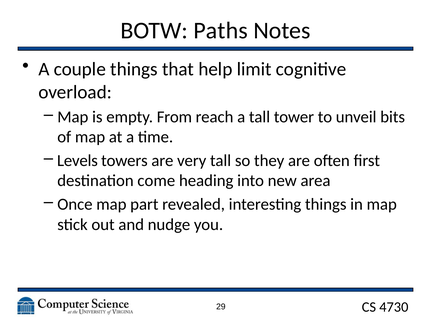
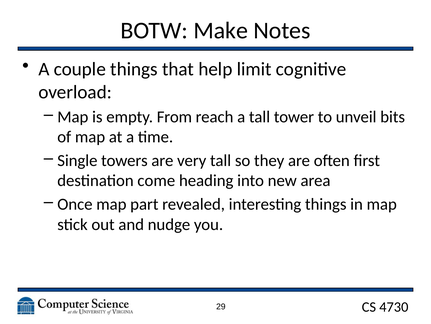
Paths: Paths -> Make
Levels: Levels -> Single
